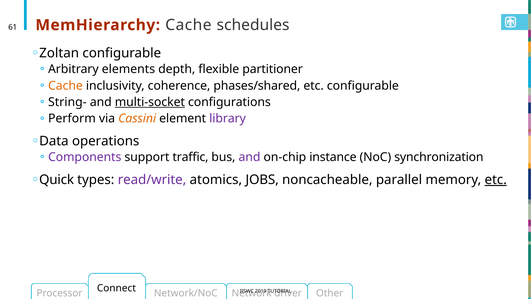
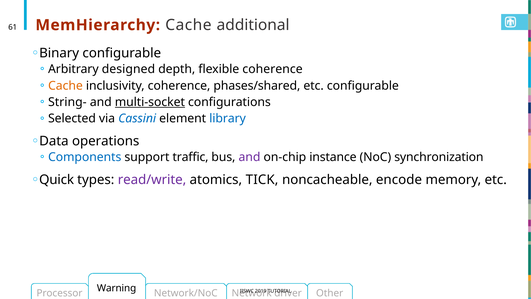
schedules: schedules -> additional
Zoltan: Zoltan -> Binary
elements: elements -> designed
flexible partitioner: partitioner -> coherence
Perform: Perform -> Selected
Cassini colour: orange -> blue
library colour: purple -> blue
Components colour: purple -> blue
JOBS: JOBS -> TICK
parallel: parallel -> encode
etc at (496, 180) underline: present -> none
Connect: Connect -> Warning
